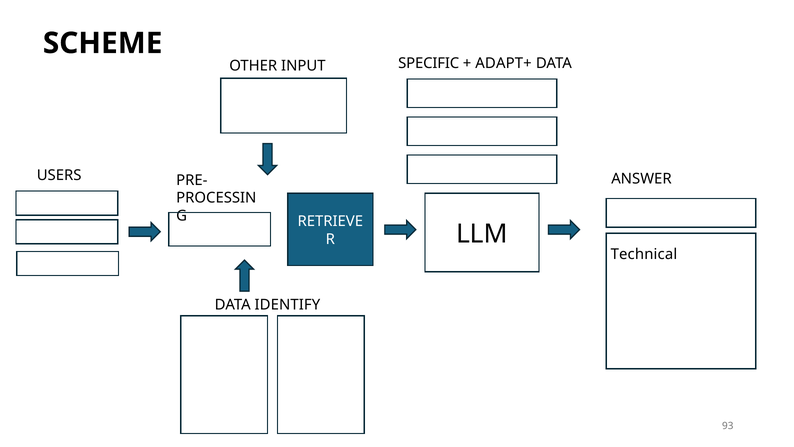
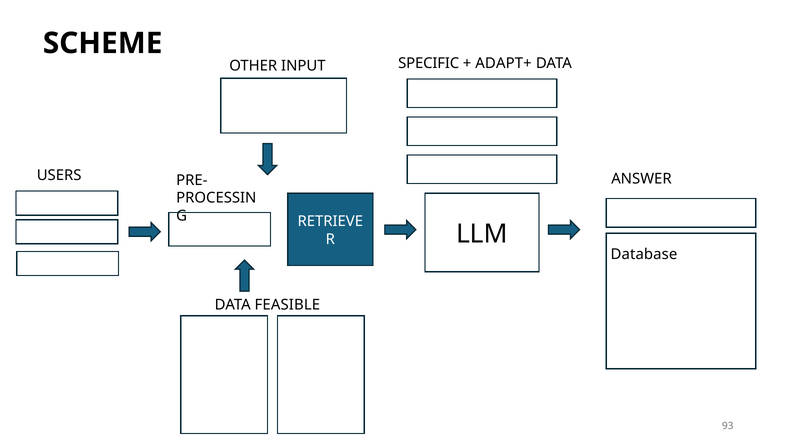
Technical: Technical -> Database
IDENTIFY: IDENTIFY -> FEASIBLE
